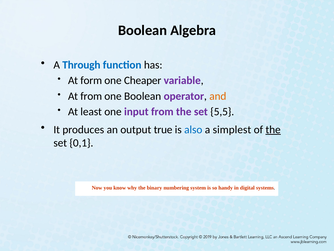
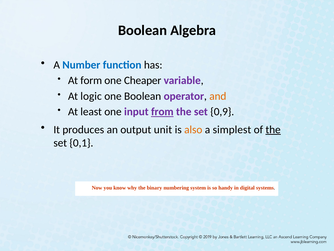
Through: Through -> Number
At from: from -> logic
from at (162, 112) underline: none -> present
5,5: 5,5 -> 0,9
true: true -> unit
also colour: blue -> orange
